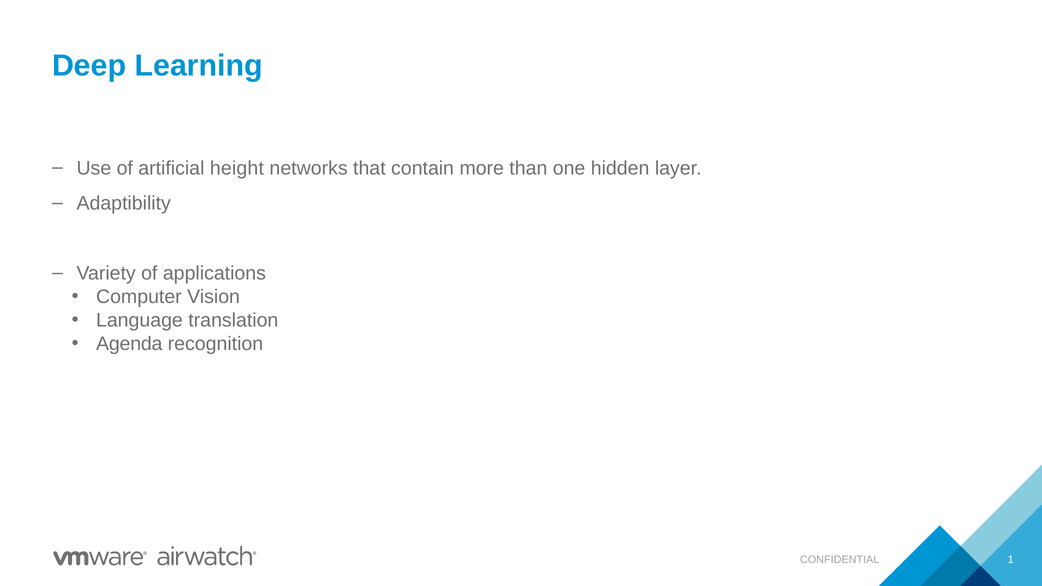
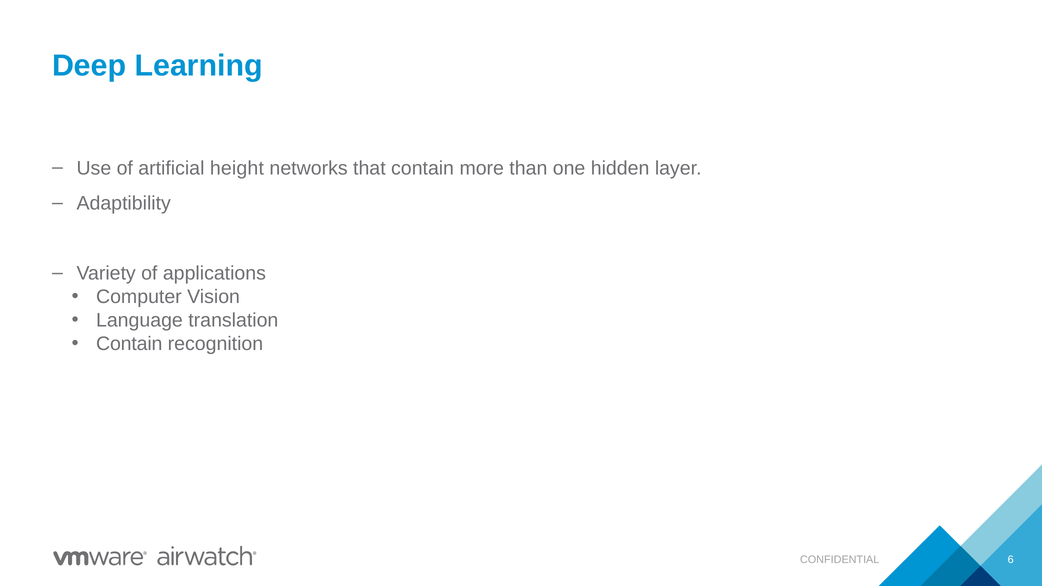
Agenda at (129, 344): Agenda -> Contain
1: 1 -> 6
